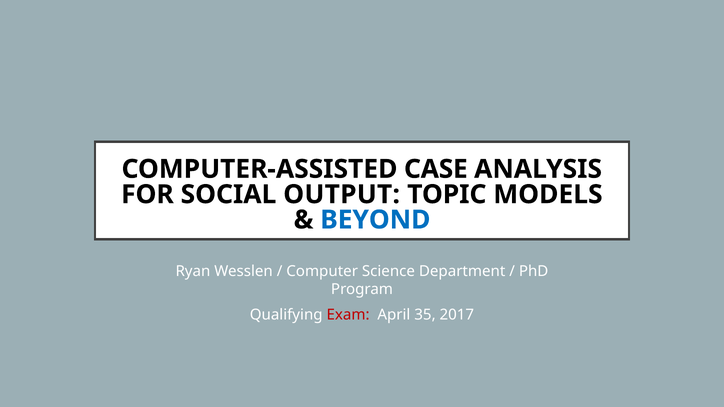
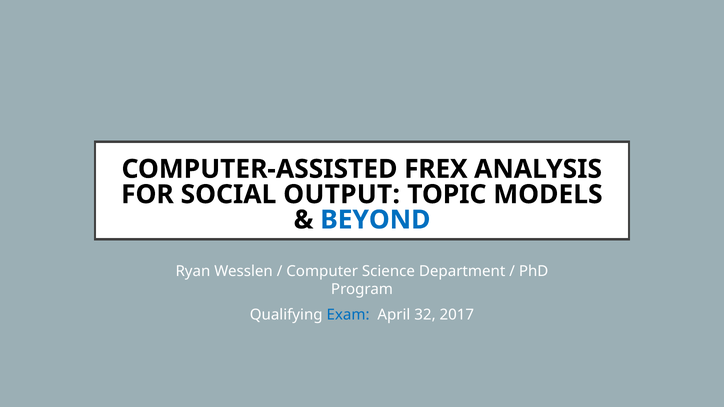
CASE: CASE -> FREX
Exam colour: red -> blue
35: 35 -> 32
